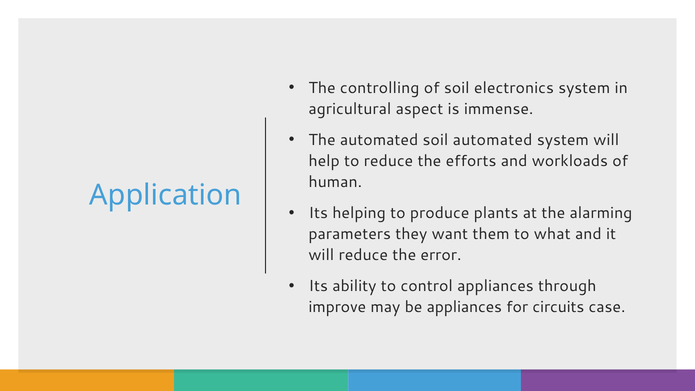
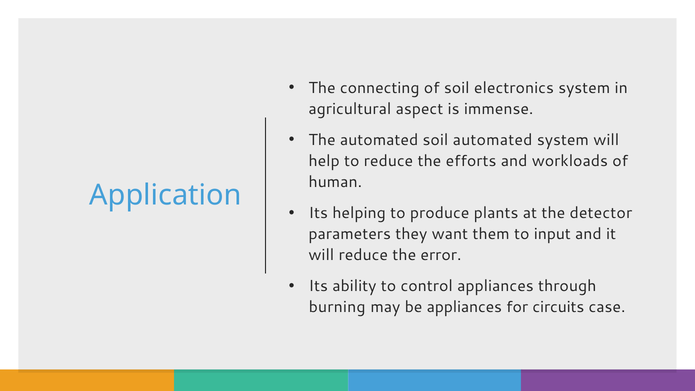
controlling: controlling -> connecting
alarming: alarming -> detector
what: what -> input
improve: improve -> burning
